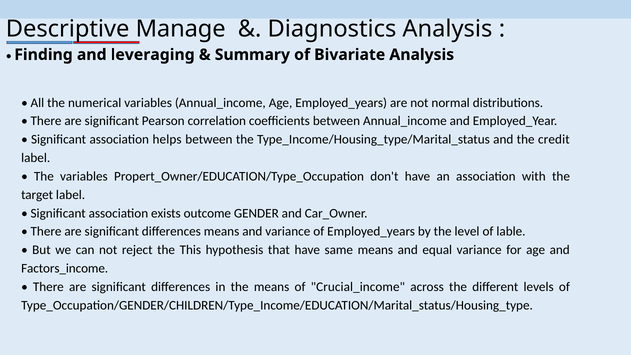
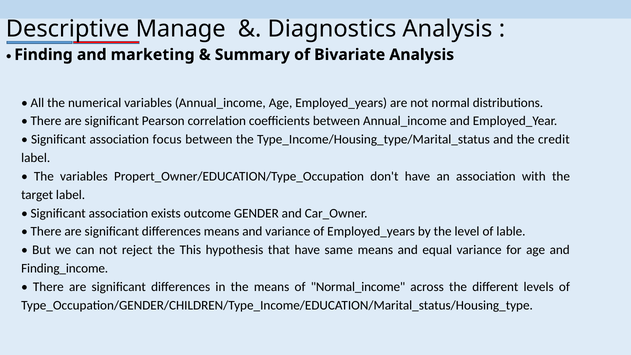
leveraging: leveraging -> marketing
helps: helps -> focus
Factors_income: Factors_income -> Finding_income
Crucial_income: Crucial_income -> Normal_income
